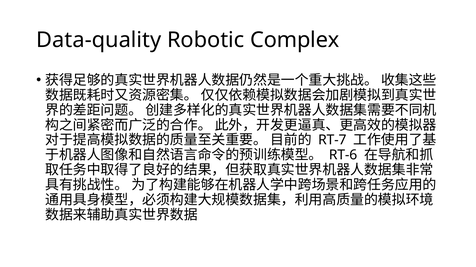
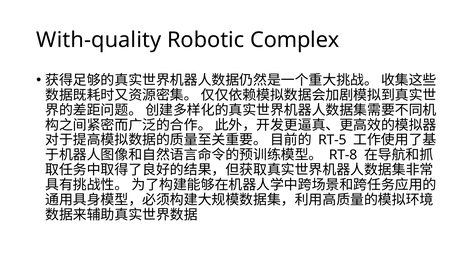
Data-quality: Data-quality -> With-quality
RT-7: RT-7 -> RT-5
RT-6: RT-6 -> RT-8
